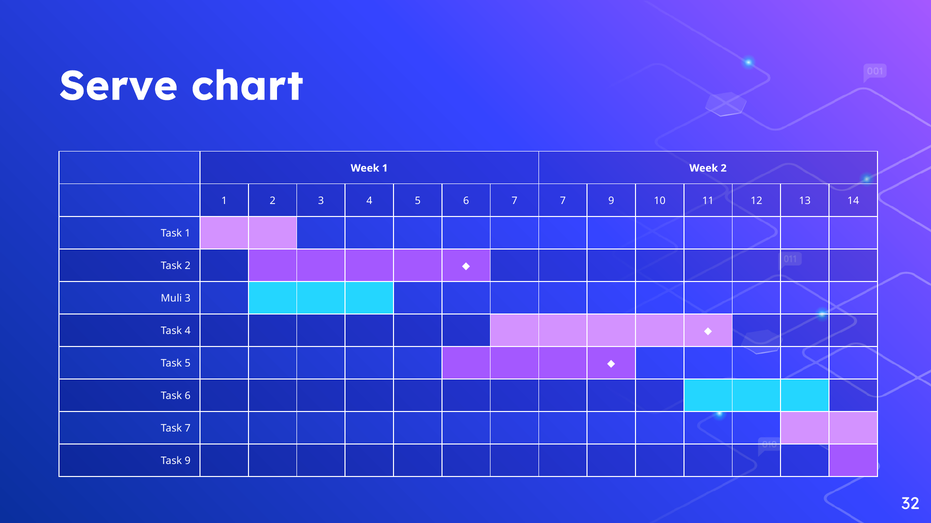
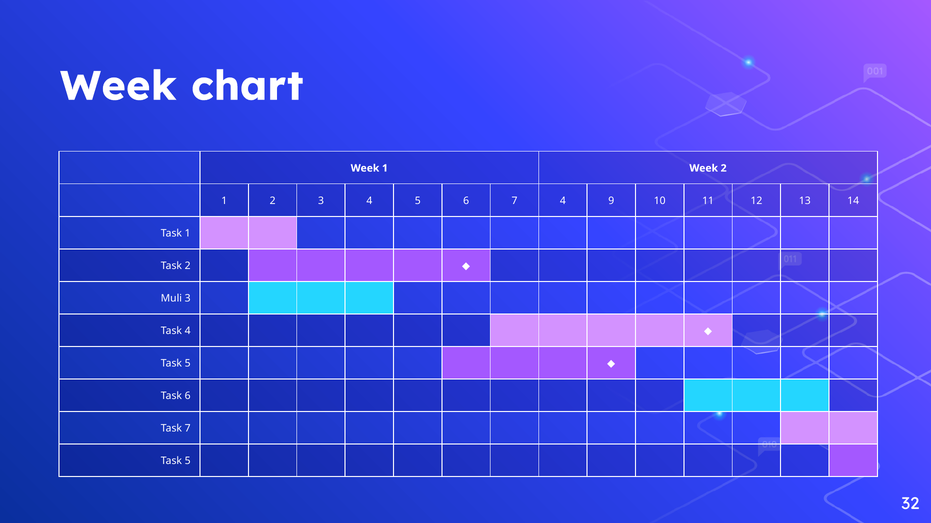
Serve at (119, 86): Serve -> Week
7 7: 7 -> 4
9 at (188, 461): 9 -> 5
